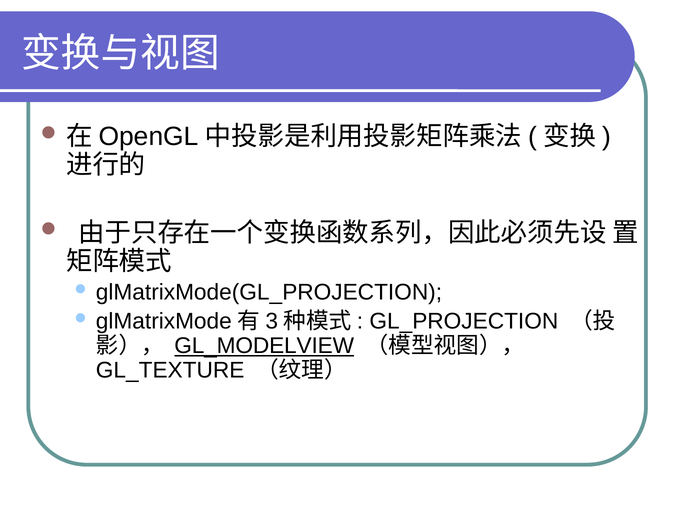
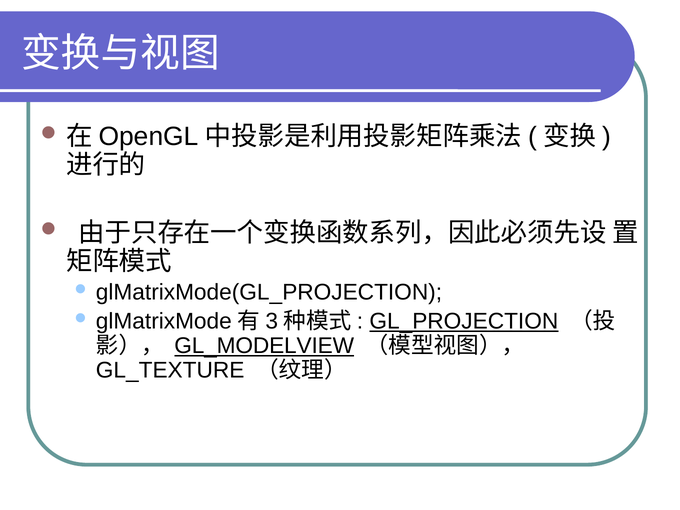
GL_PROJECTION underline: none -> present
